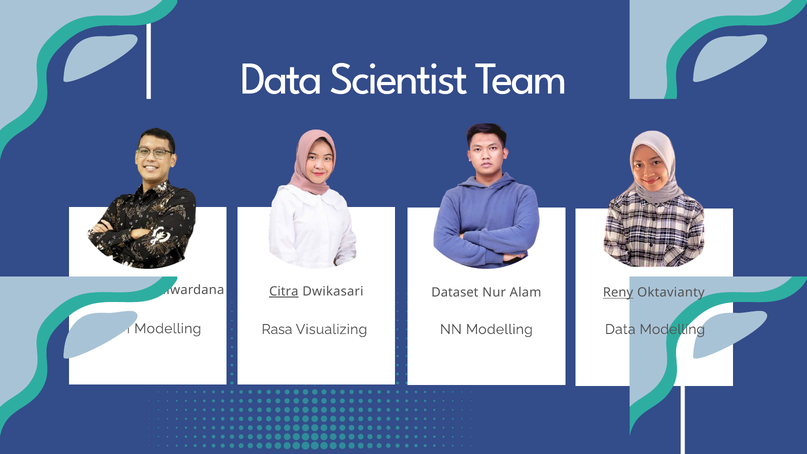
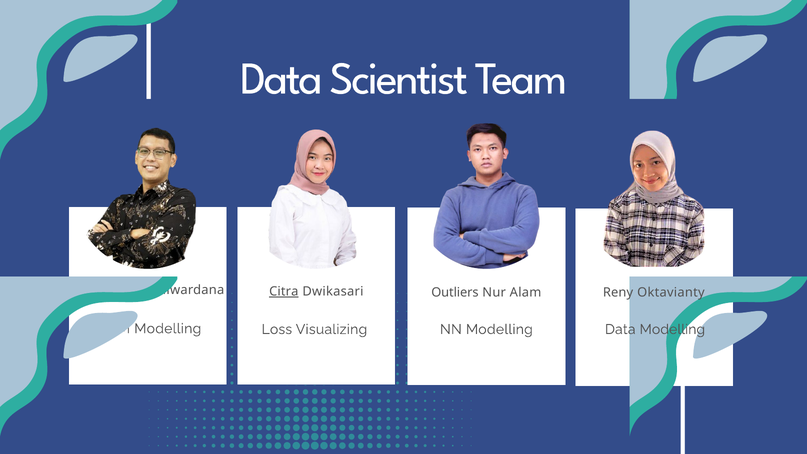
Dataset: Dataset -> Outliers
Reny underline: present -> none
Rasa: Rasa -> Loss
